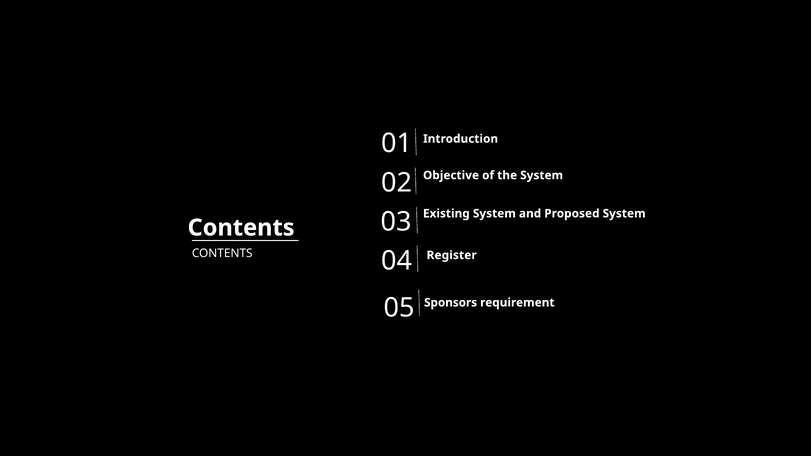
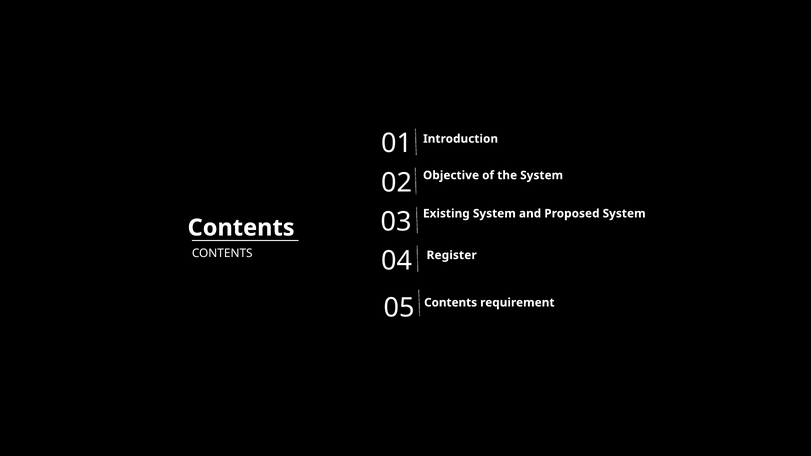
Sponsors at (451, 303): Sponsors -> Contents
